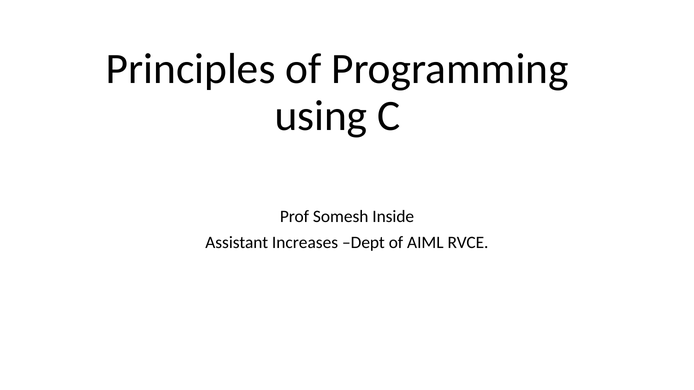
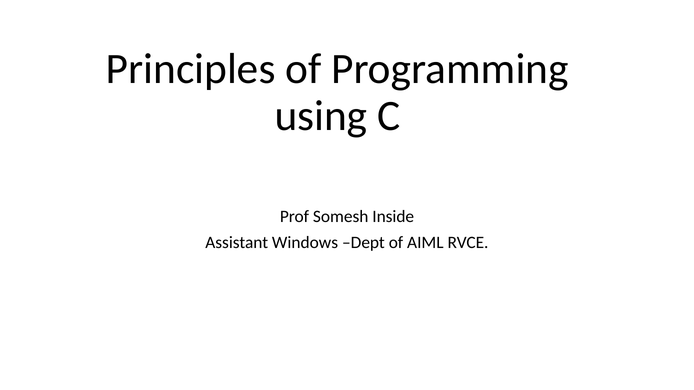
Increases: Increases -> Windows
